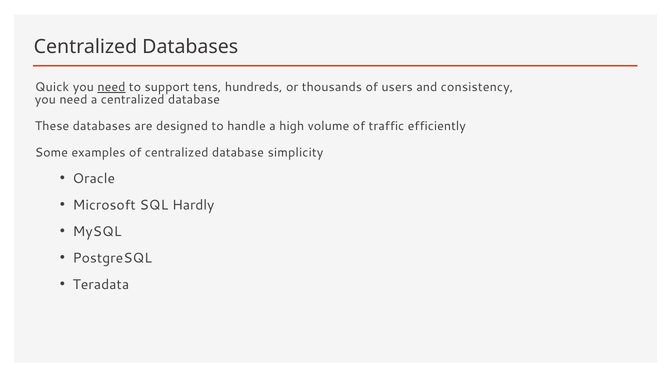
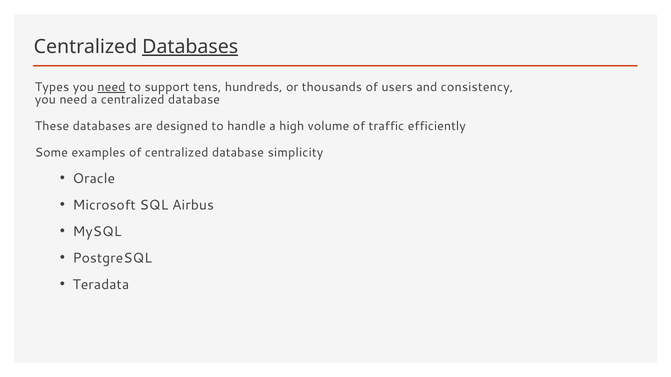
Databases at (190, 47) underline: none -> present
Quick: Quick -> Types
Hardly: Hardly -> Airbus
